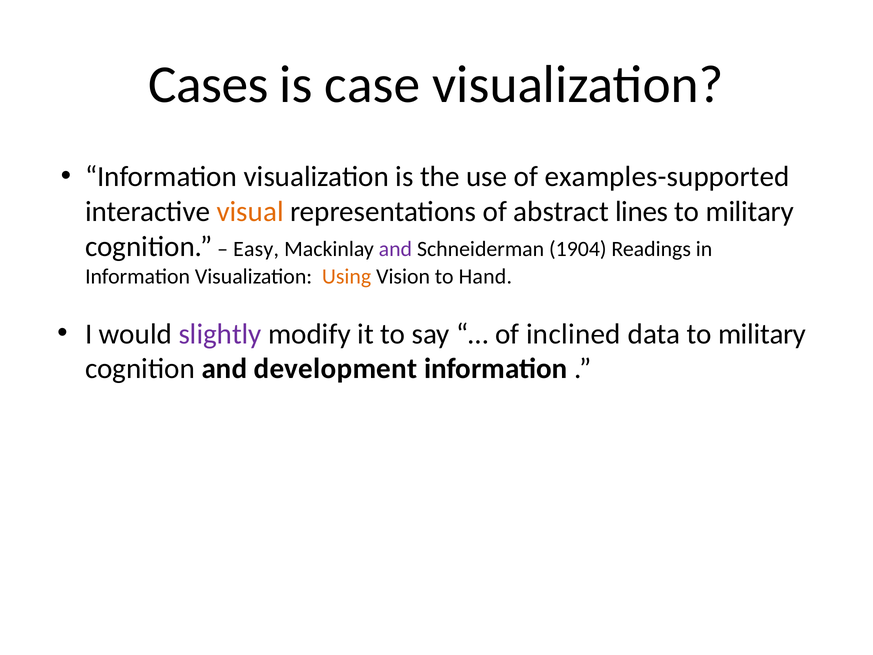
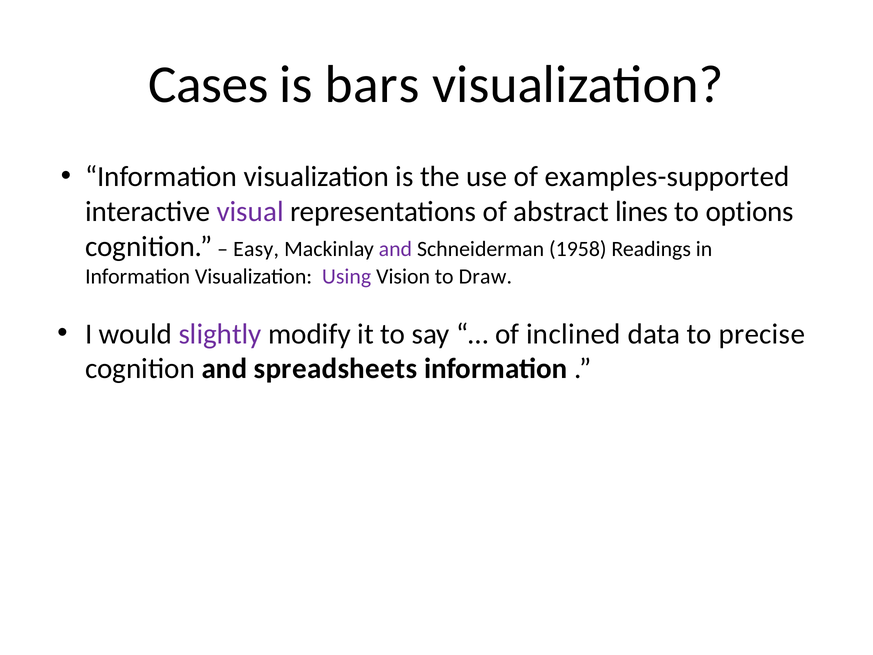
case: case -> bars
visual colour: orange -> purple
military at (750, 212): military -> options
1904: 1904 -> 1958
Using colour: orange -> purple
Hand: Hand -> Draw
data to military: military -> precise
development: development -> spreadsheets
